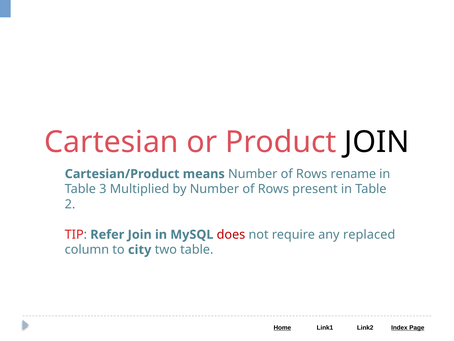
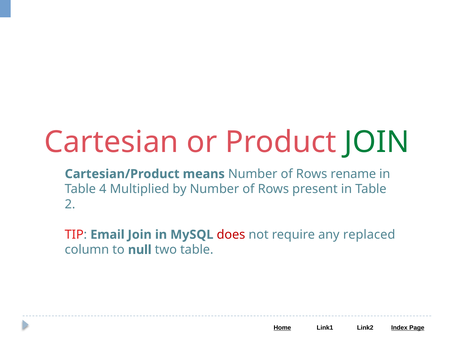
JOIN at (377, 142) colour: black -> green
3: 3 -> 4
Refer: Refer -> Email
city: city -> null
